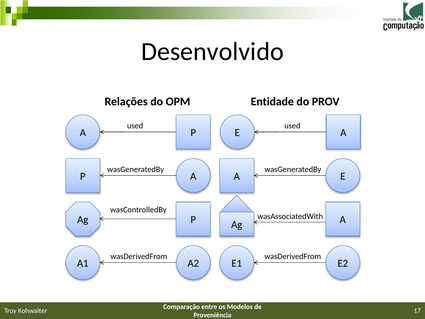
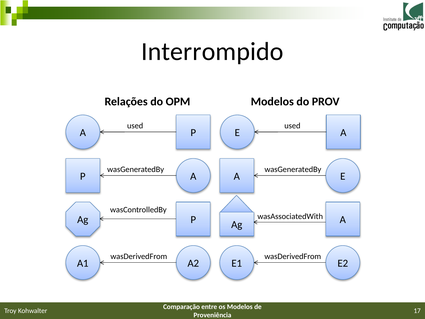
Desenvolvido: Desenvolvido -> Interrompido
OPM Entidade: Entidade -> Modelos
